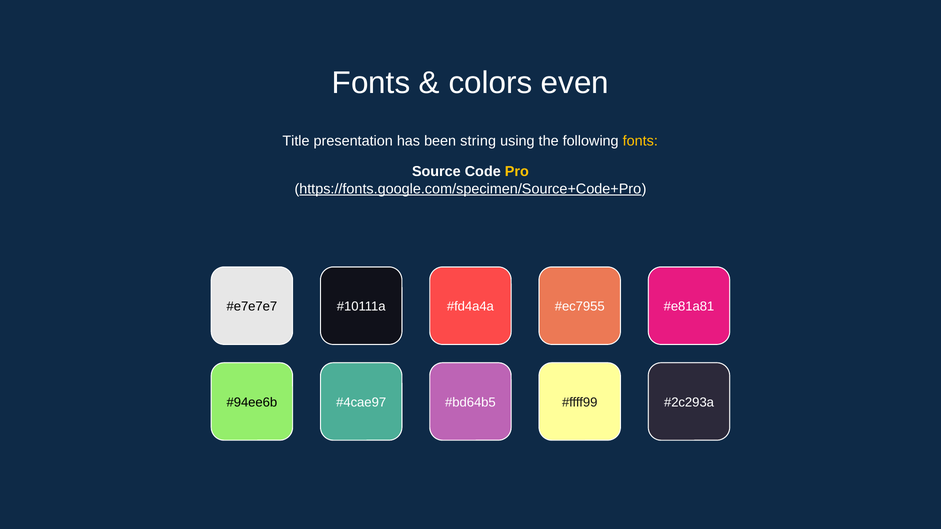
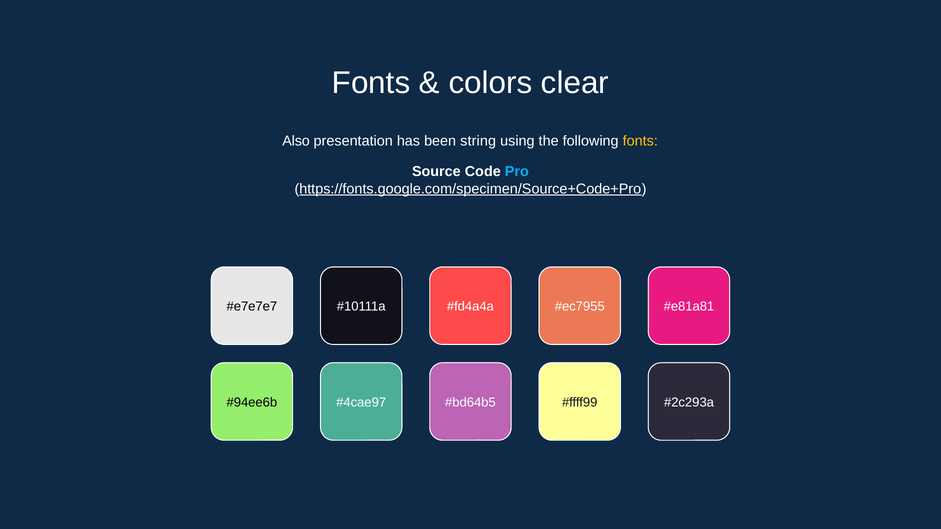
even: even -> clear
Title: Title -> Also
Pro colour: yellow -> light blue
